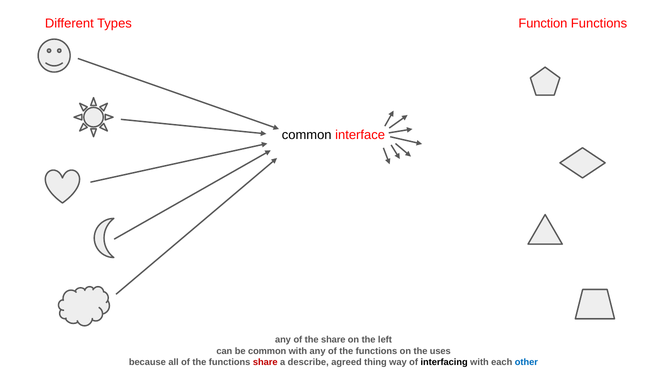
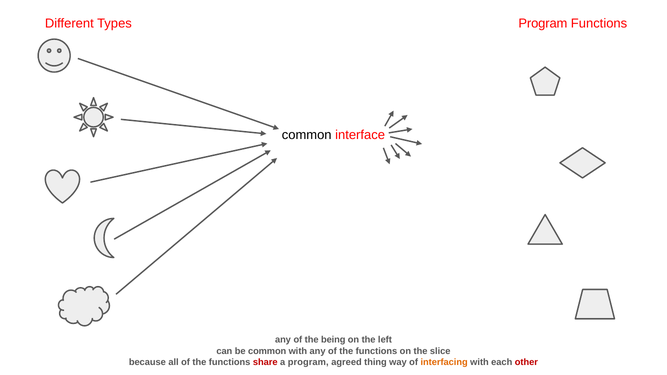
Function at (543, 24): Function -> Program
the share: share -> being
uses: uses -> slice
a describe: describe -> program
interfacing colour: black -> orange
other colour: blue -> red
